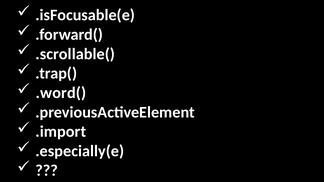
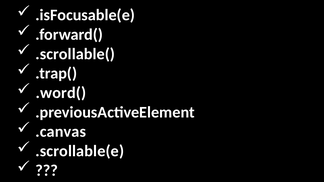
.import: .import -> .canvas
.especially(e: .especially(e -> .scrollable(e
